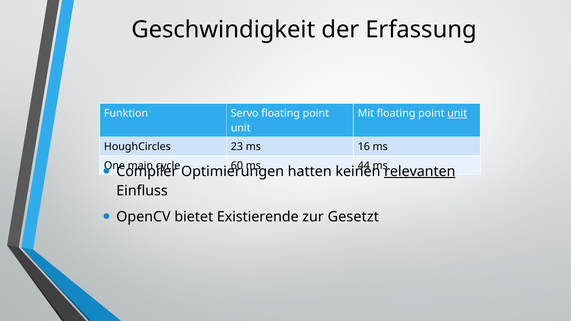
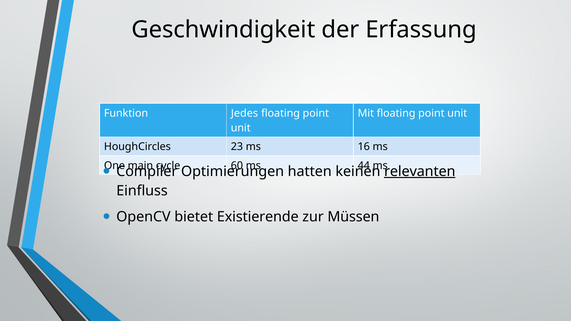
Servo: Servo -> Jedes
unit at (457, 113) underline: present -> none
Gesetzt: Gesetzt -> Müssen
